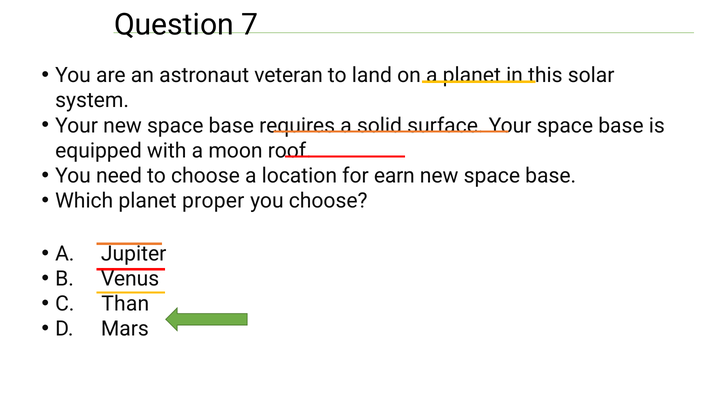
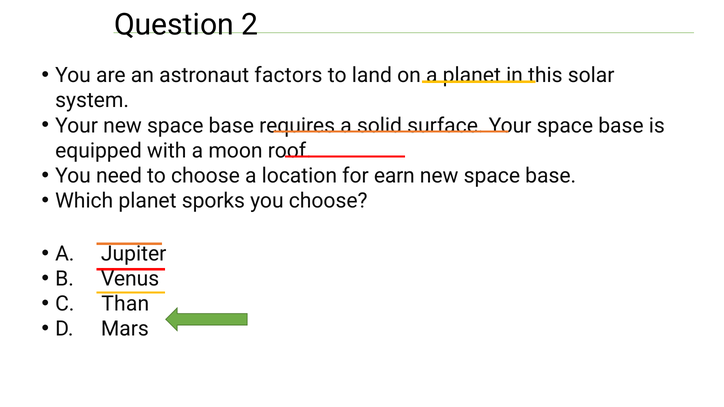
7: 7 -> 2
veteran: veteran -> factors
proper: proper -> sporks
